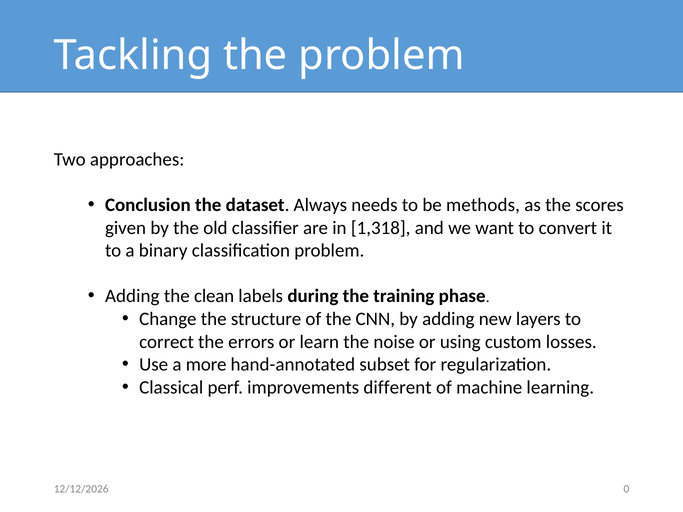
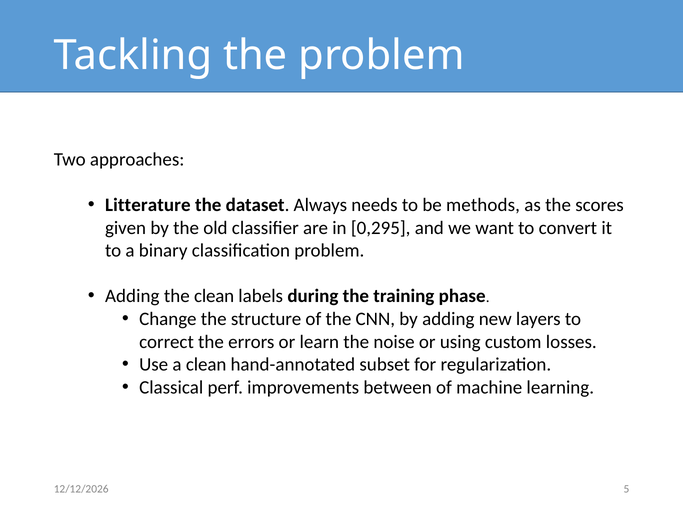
Conclusion: Conclusion -> Litterature
1,318: 1,318 -> 0,295
a more: more -> clean
different: different -> between
0: 0 -> 5
